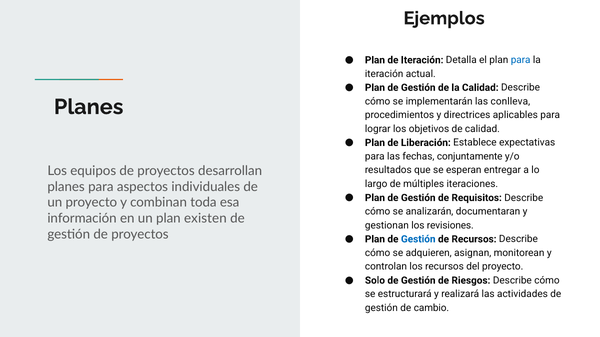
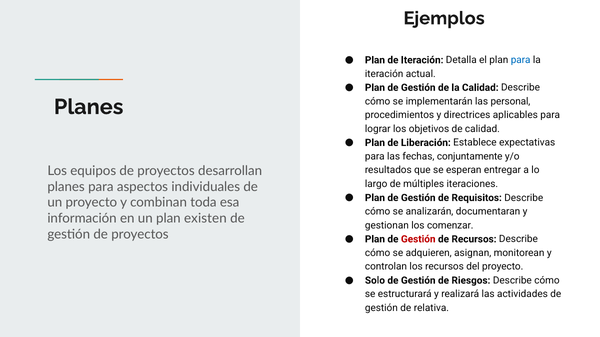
conlleva: conlleva -> personal
revisiones: revisiones -> comenzar
Gestión at (418, 239) colour: blue -> red
cambio: cambio -> relativa
